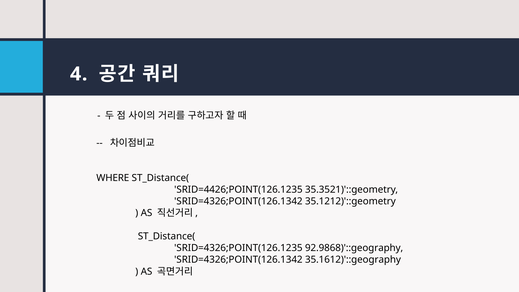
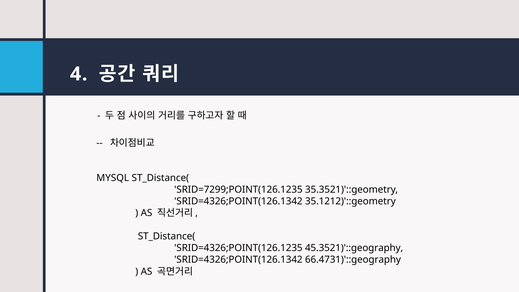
WHERE: WHERE -> MYSQL
SRID=4426;POINT(126.1235: SRID=4426;POINT(126.1235 -> SRID=7299;POINT(126.1235
92.9868)'::geography: 92.9868)'::geography -> 45.3521)'::geography
35.1612)'::geography: 35.1612)'::geography -> 66.4731)'::geography
